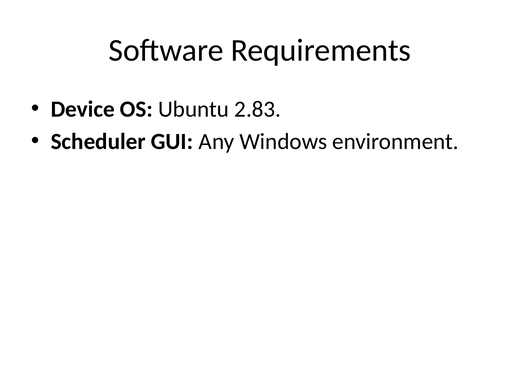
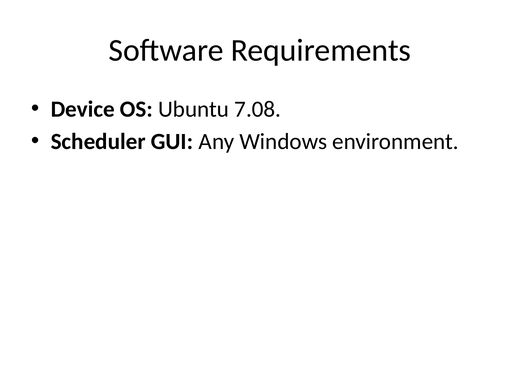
2.83: 2.83 -> 7.08
